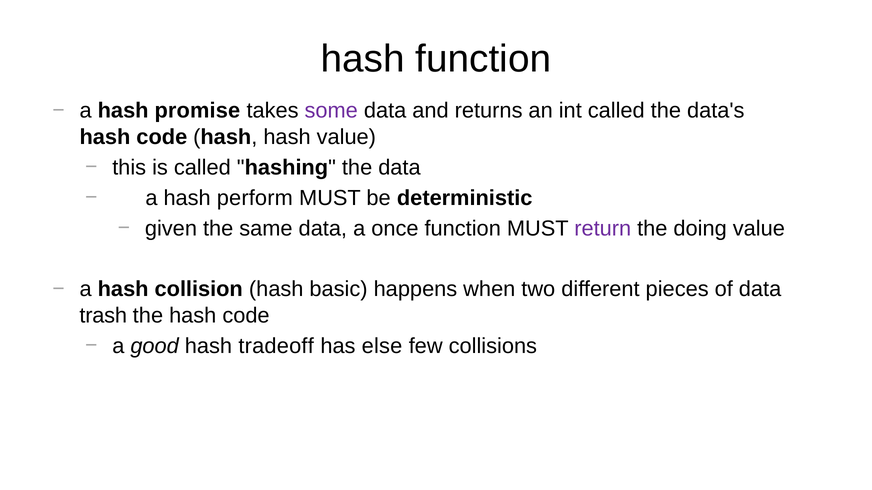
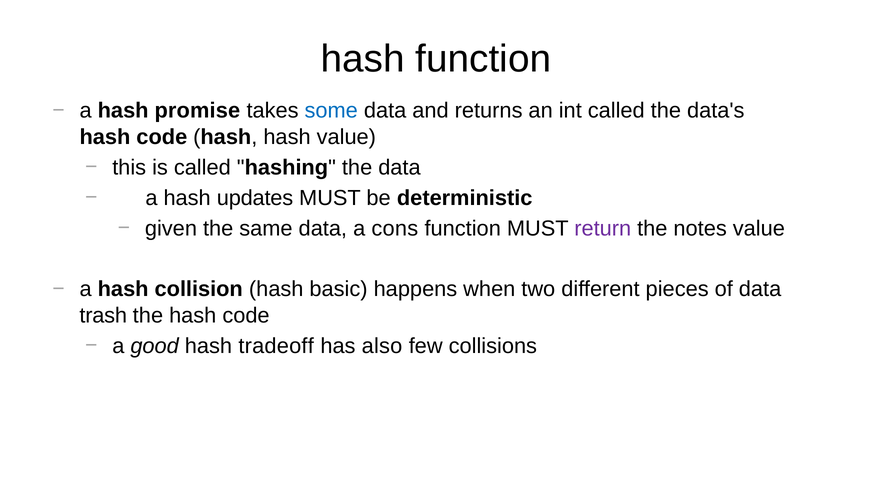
some colour: purple -> blue
perform: perform -> updates
once: once -> cons
doing: doing -> notes
else: else -> also
